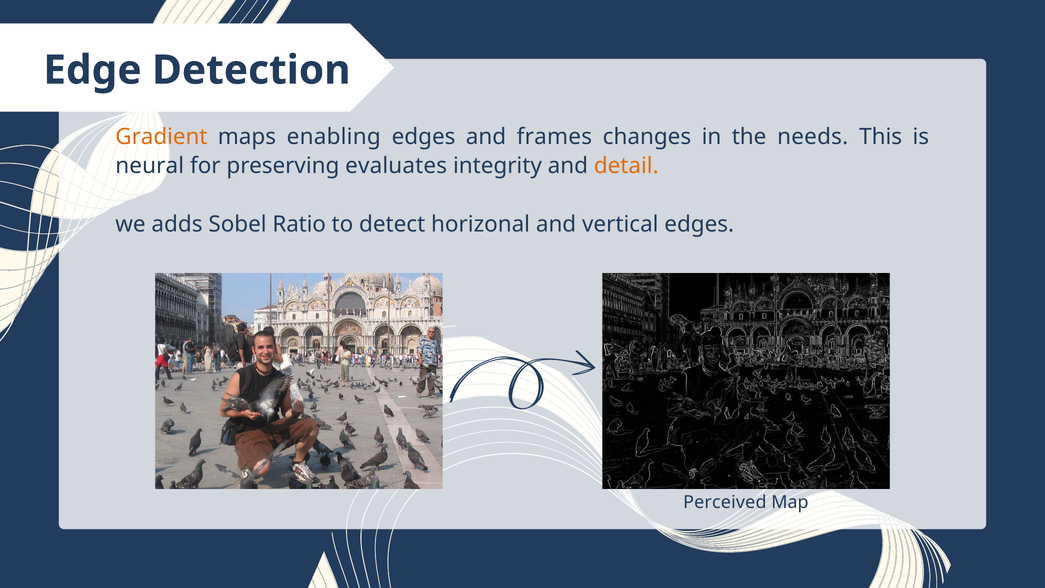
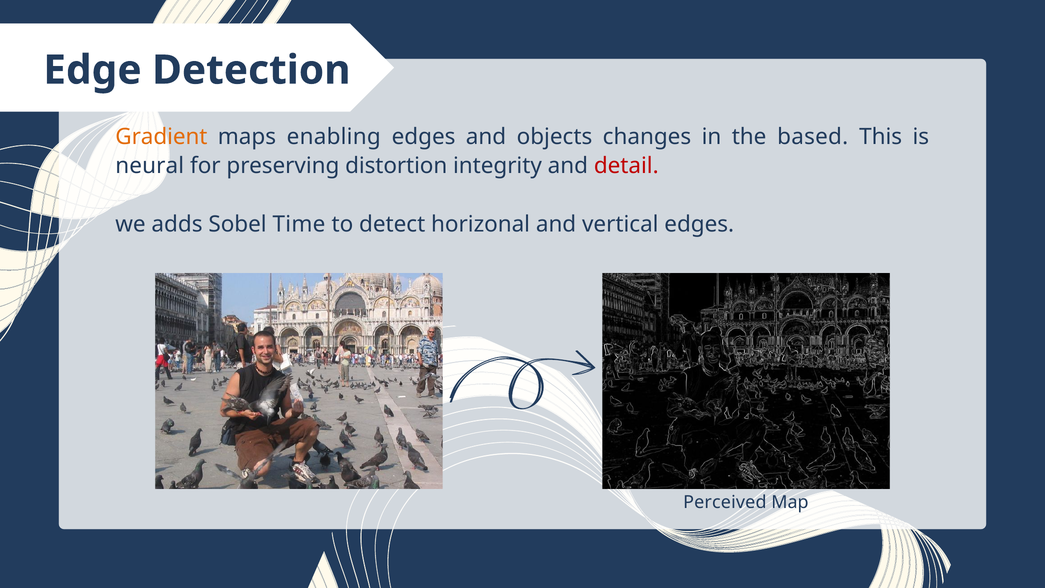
frames: frames -> objects
needs: needs -> based
evaluates: evaluates -> distortion
detail colour: orange -> red
Ratio: Ratio -> Time
